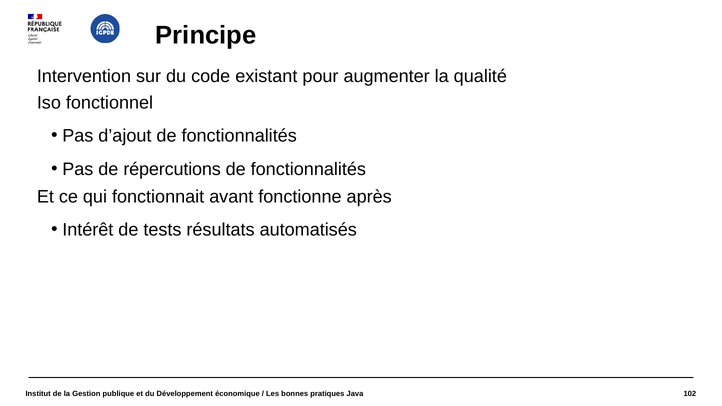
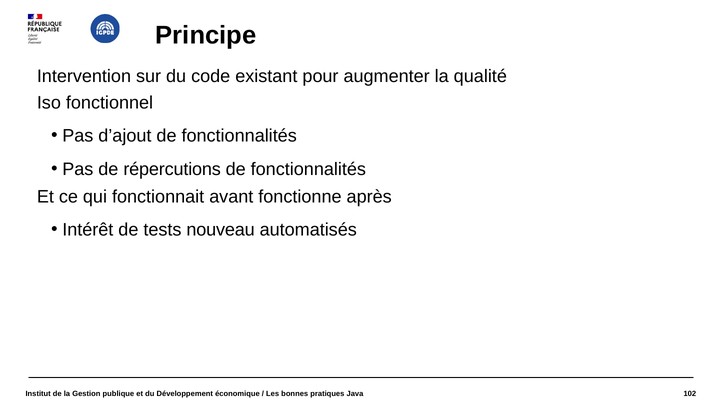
résultats: résultats -> nouveau
